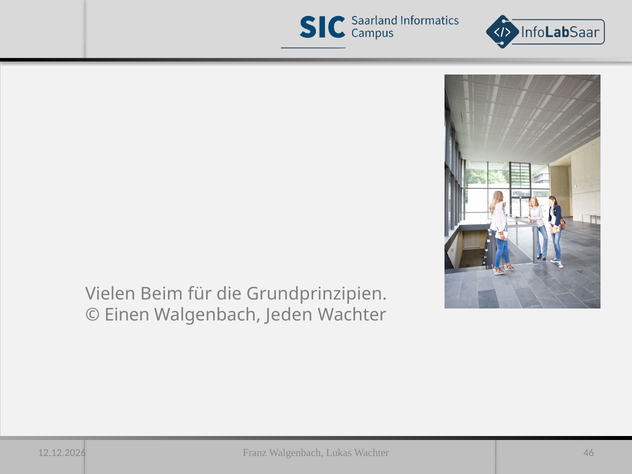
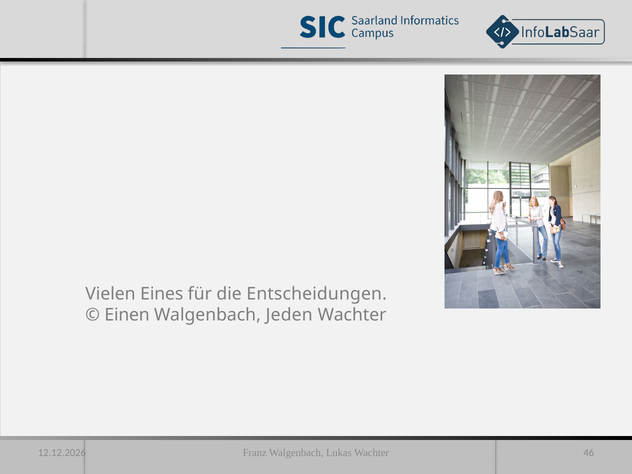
Beim: Beim -> Eines
Grundprinzipien: Grundprinzipien -> Entscheidungen
